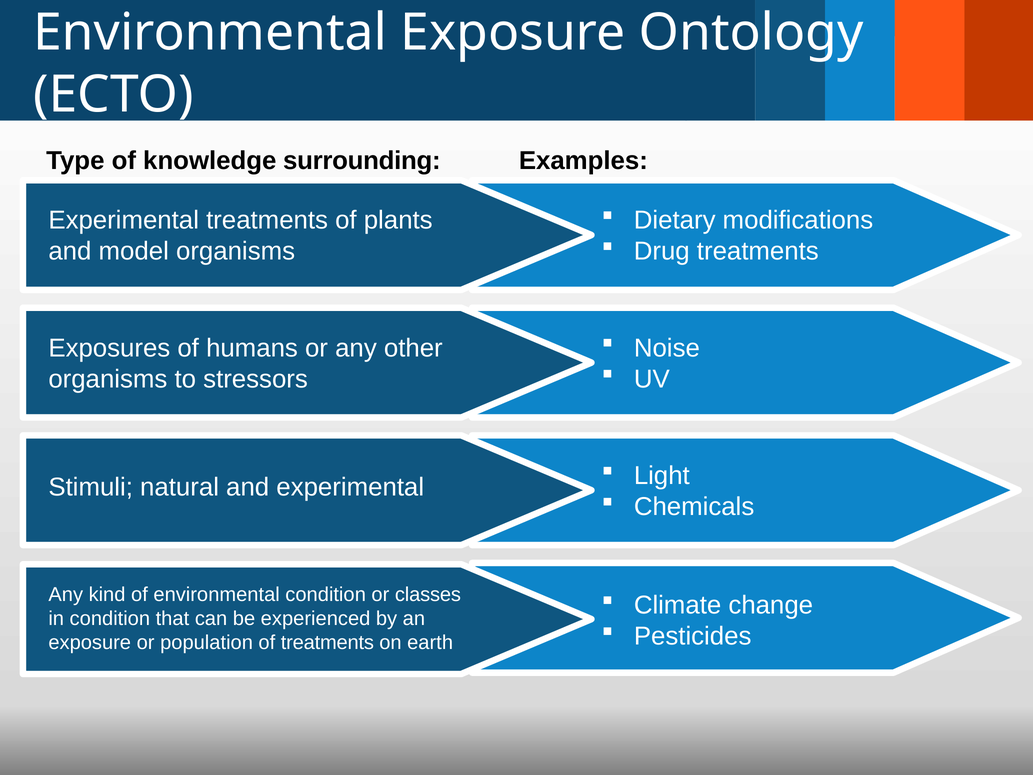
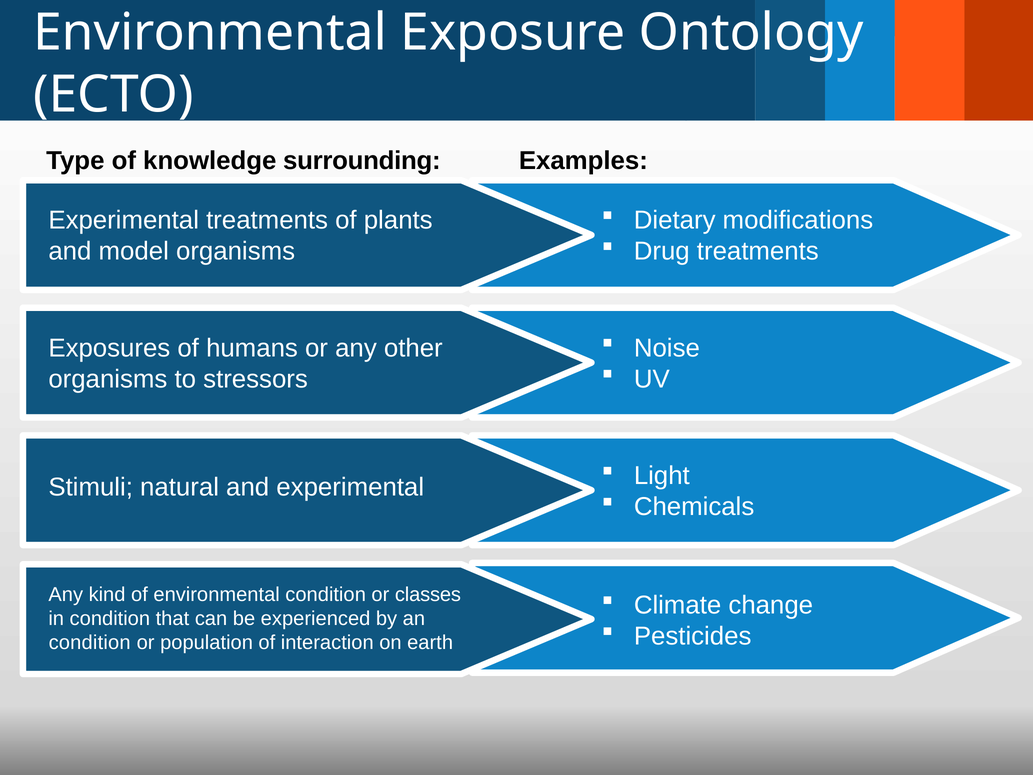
exposure at (90, 643): exposure -> condition
of treatments: treatments -> interaction
